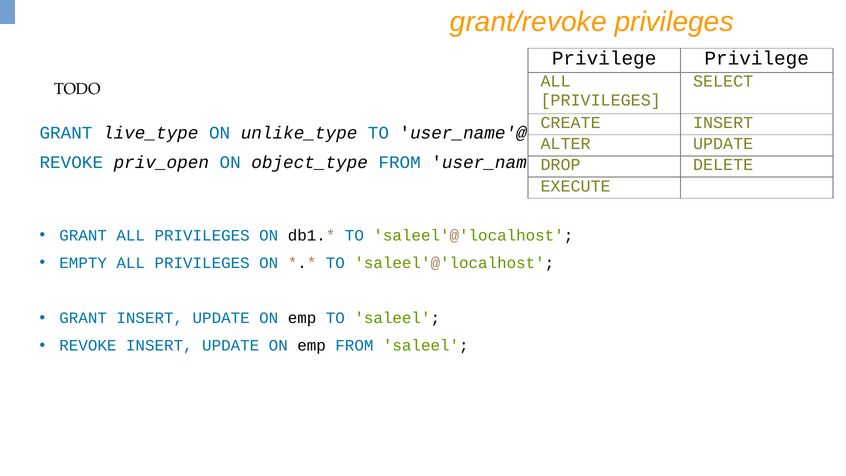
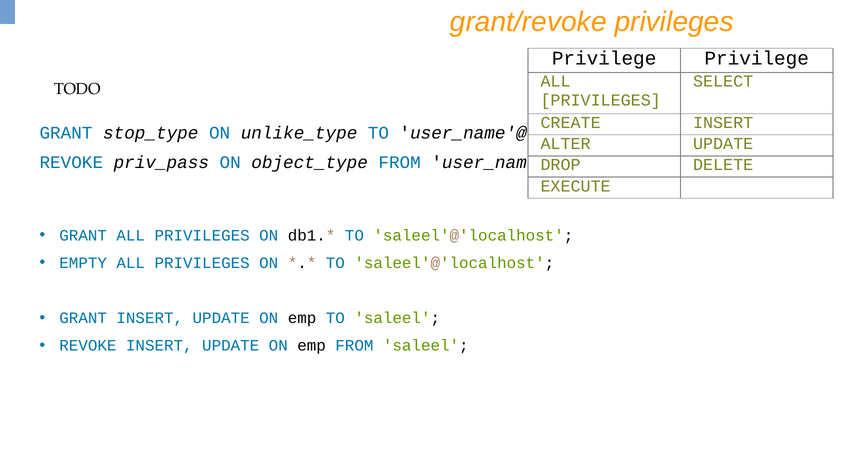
live_type: live_type -> stop_type
priv_open: priv_open -> priv_pass
